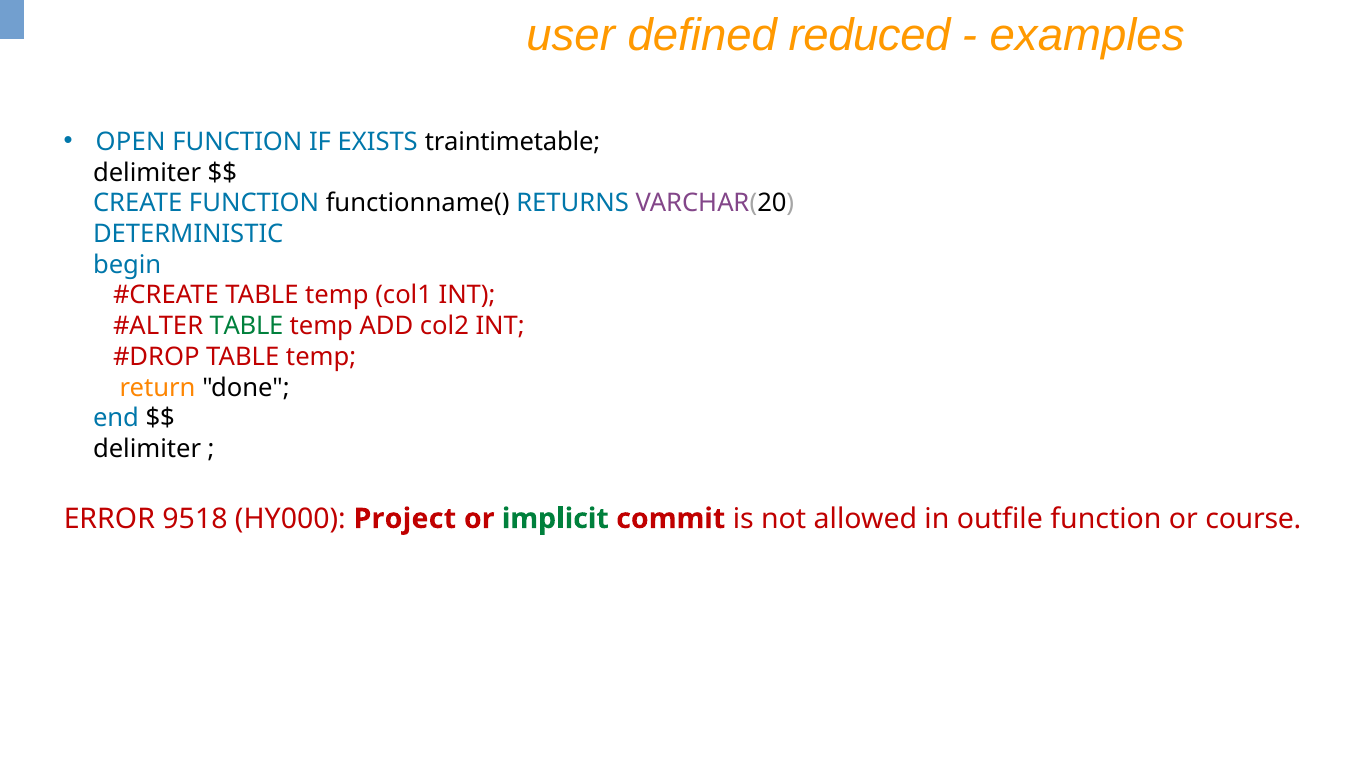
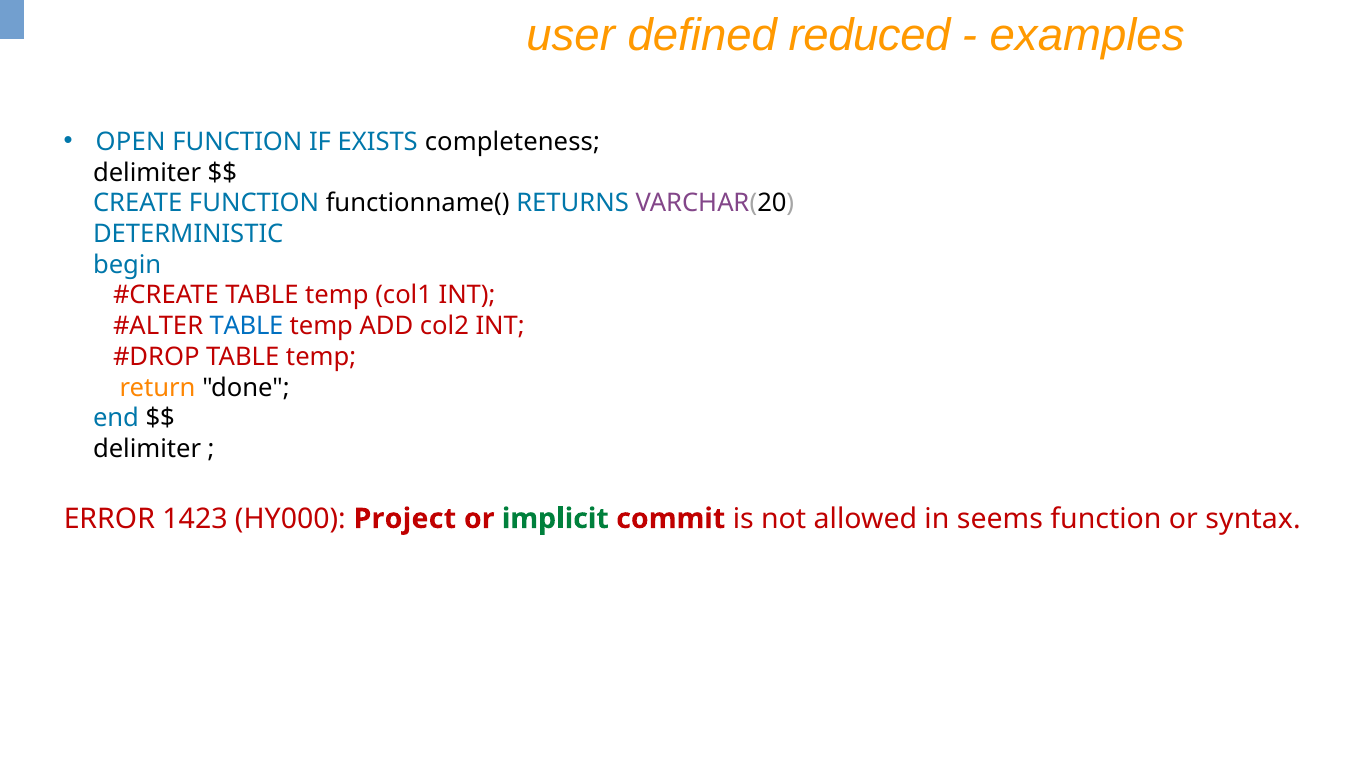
traintimetable: traintimetable -> completeness
TABLE at (246, 326) colour: green -> blue
9518: 9518 -> 1423
outfile: outfile -> seems
course: course -> syntax
